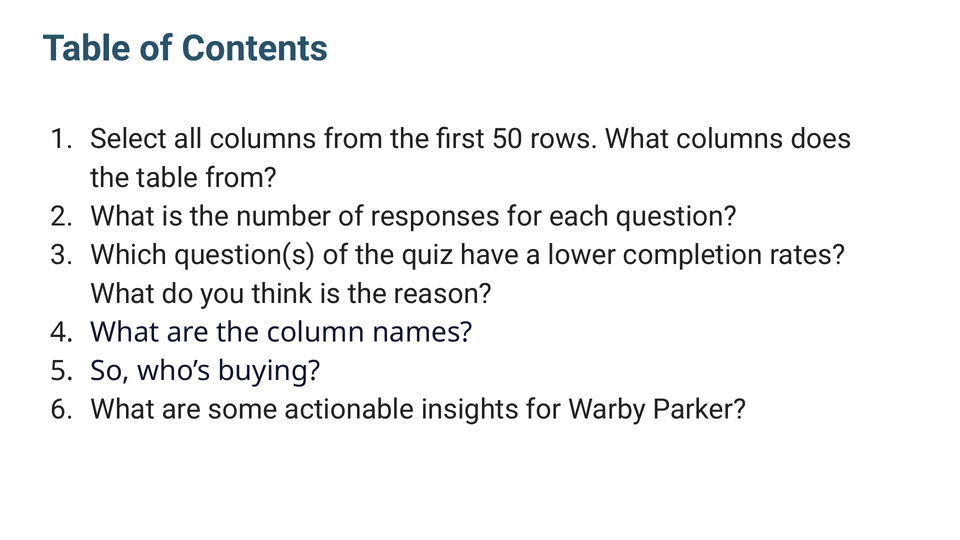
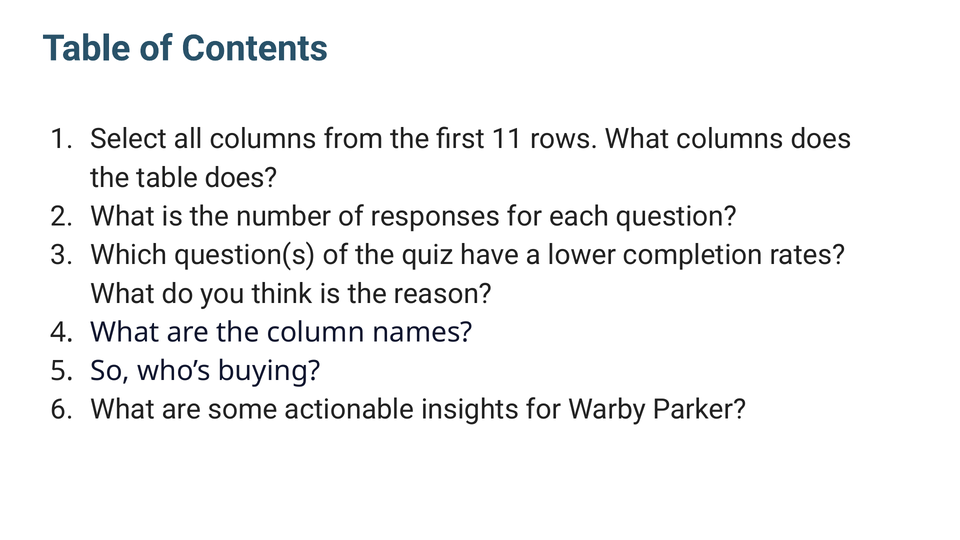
50: 50 -> 11
table from: from -> does
